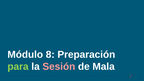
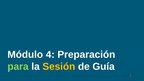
8: 8 -> 4
Sesión colour: pink -> yellow
Mala: Mala -> Guía
